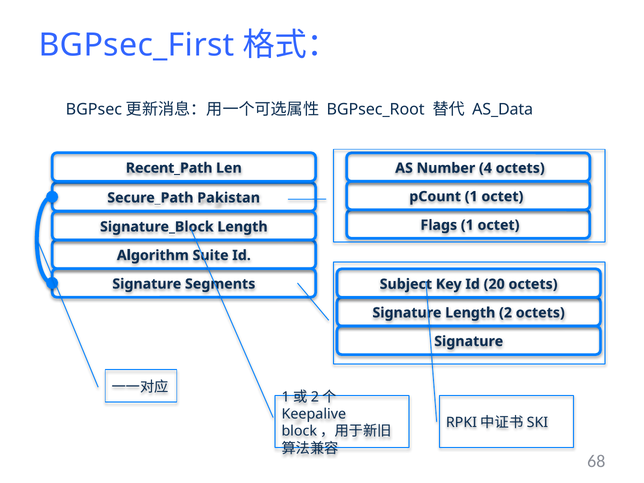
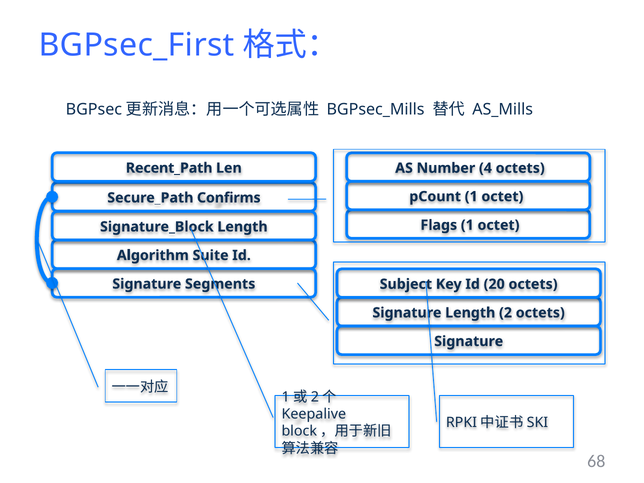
BGPsec_Root: BGPsec_Root -> BGPsec_Mills
AS_Data: AS_Data -> AS_Mills
Pakistan: Pakistan -> Confirms
